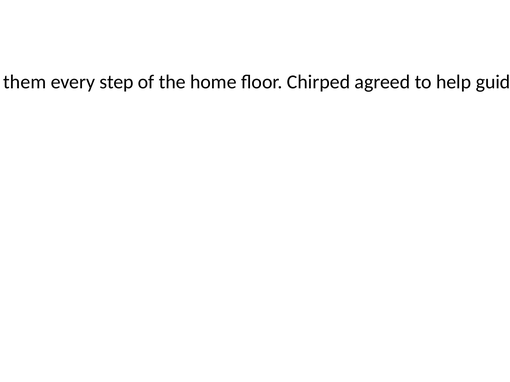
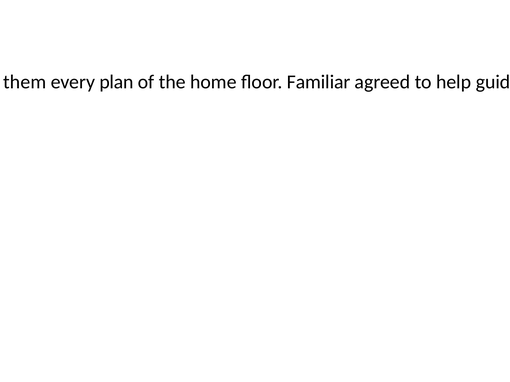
step: step -> plan
Chirped: Chirped -> Familiar
